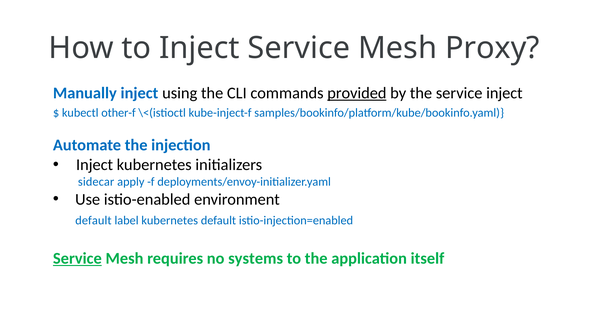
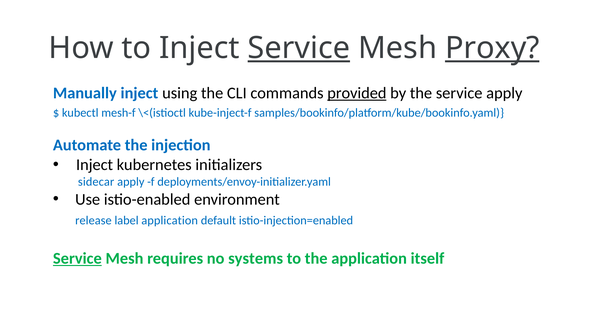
Service at (299, 48) underline: none -> present
Proxy underline: none -> present
service inject: inject -> apply
other-f: other-f -> mesh-f
default at (93, 220): default -> release
label kubernetes: kubernetes -> application
